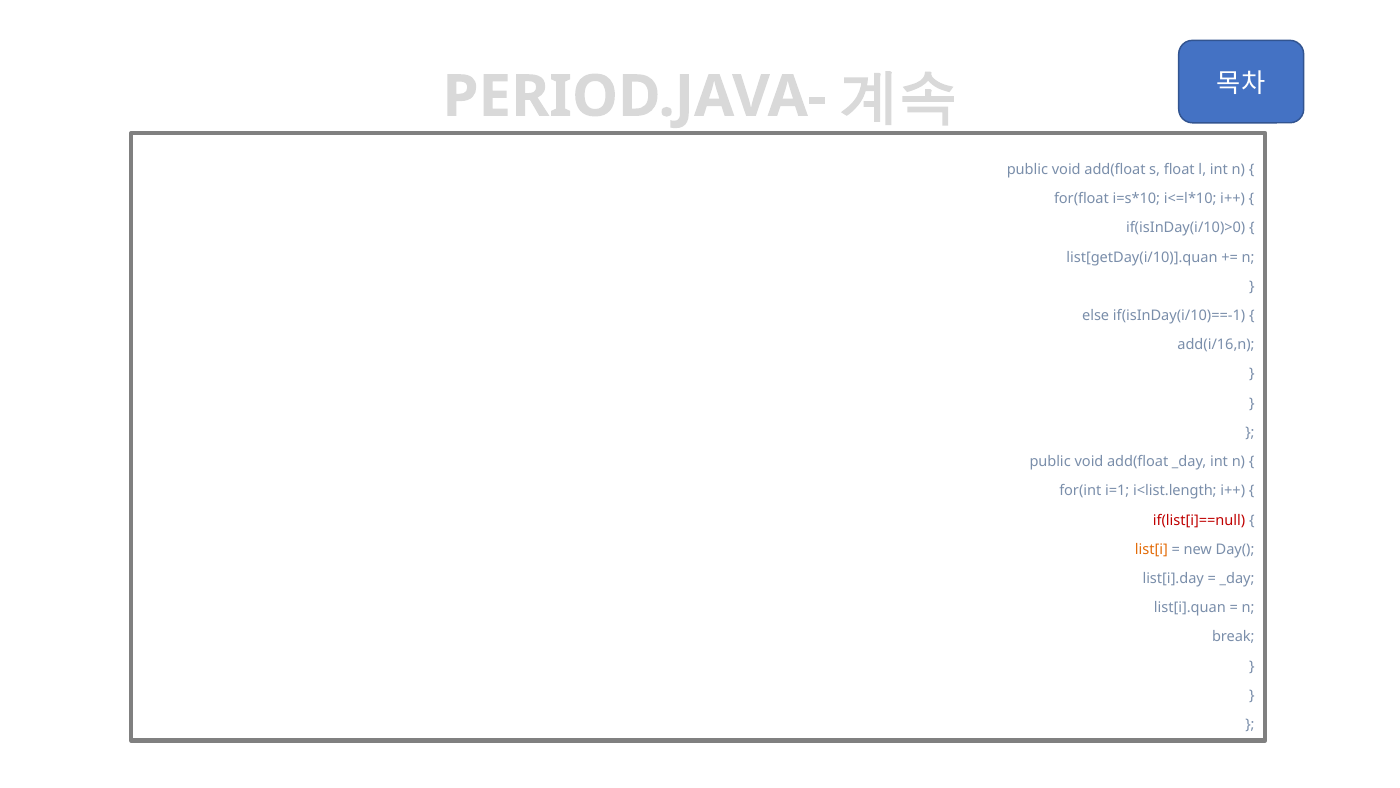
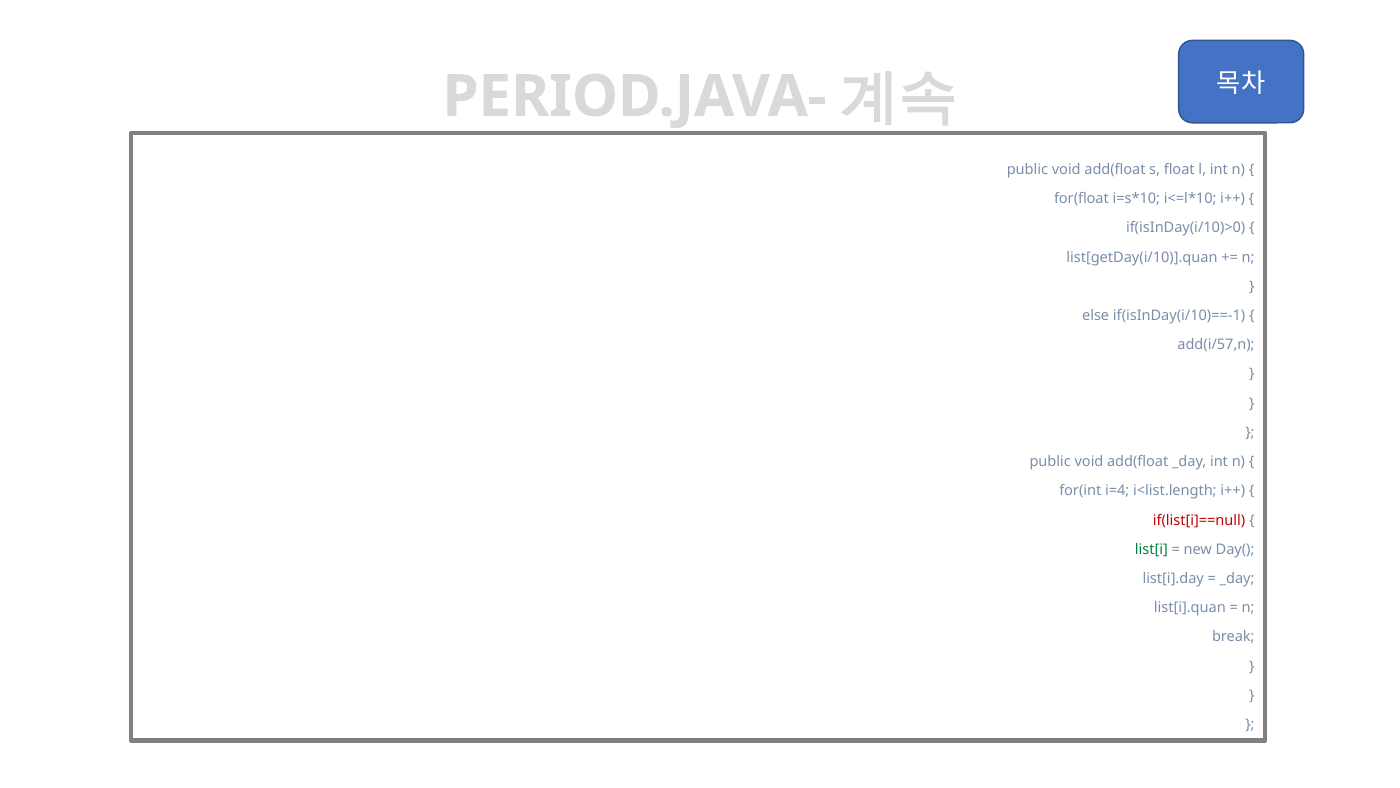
add(i/16,n: add(i/16,n -> add(i/57,n
i=1: i=1 -> i=4
list[i colour: orange -> green
